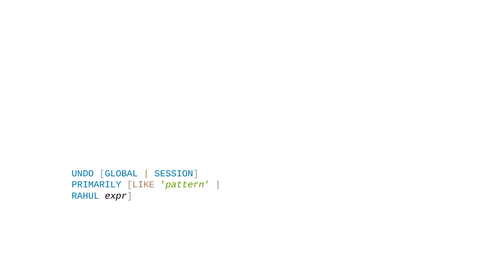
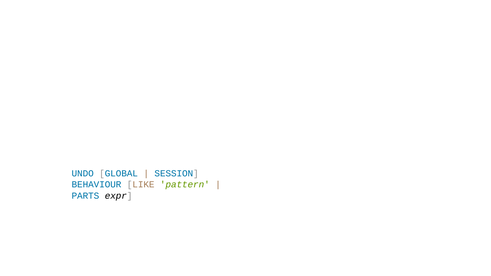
PRIMARILY: PRIMARILY -> BEHAVIOUR
RAHUL: RAHUL -> PARTS
